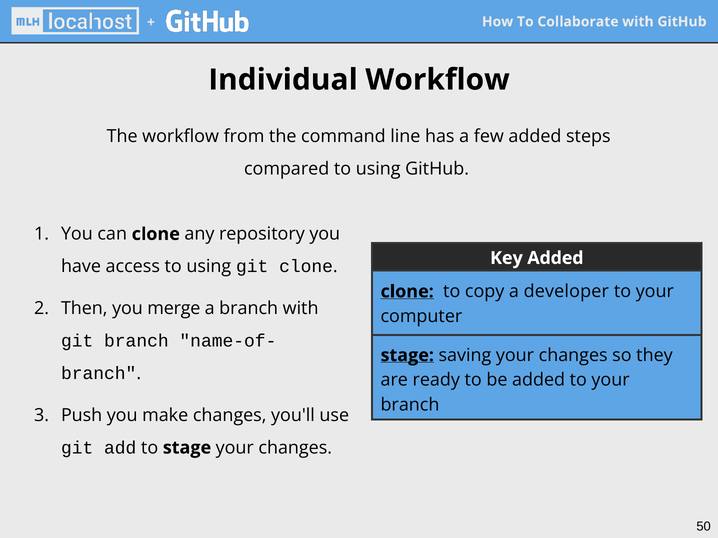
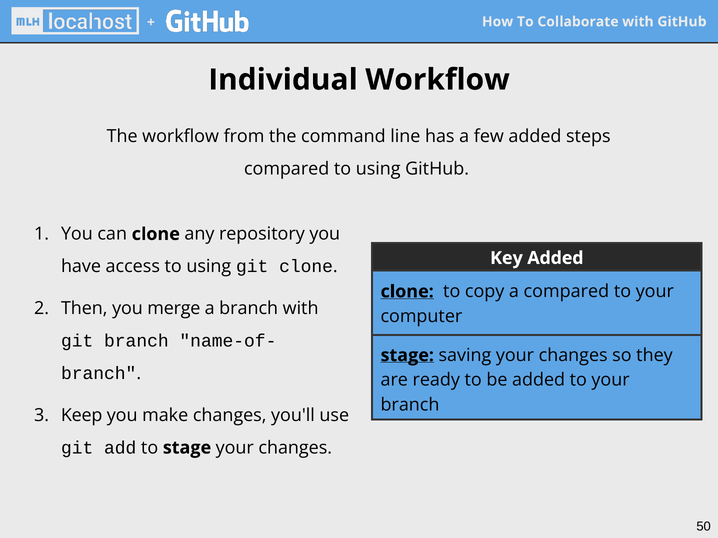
a developer: developer -> compared
Push: Push -> Keep
